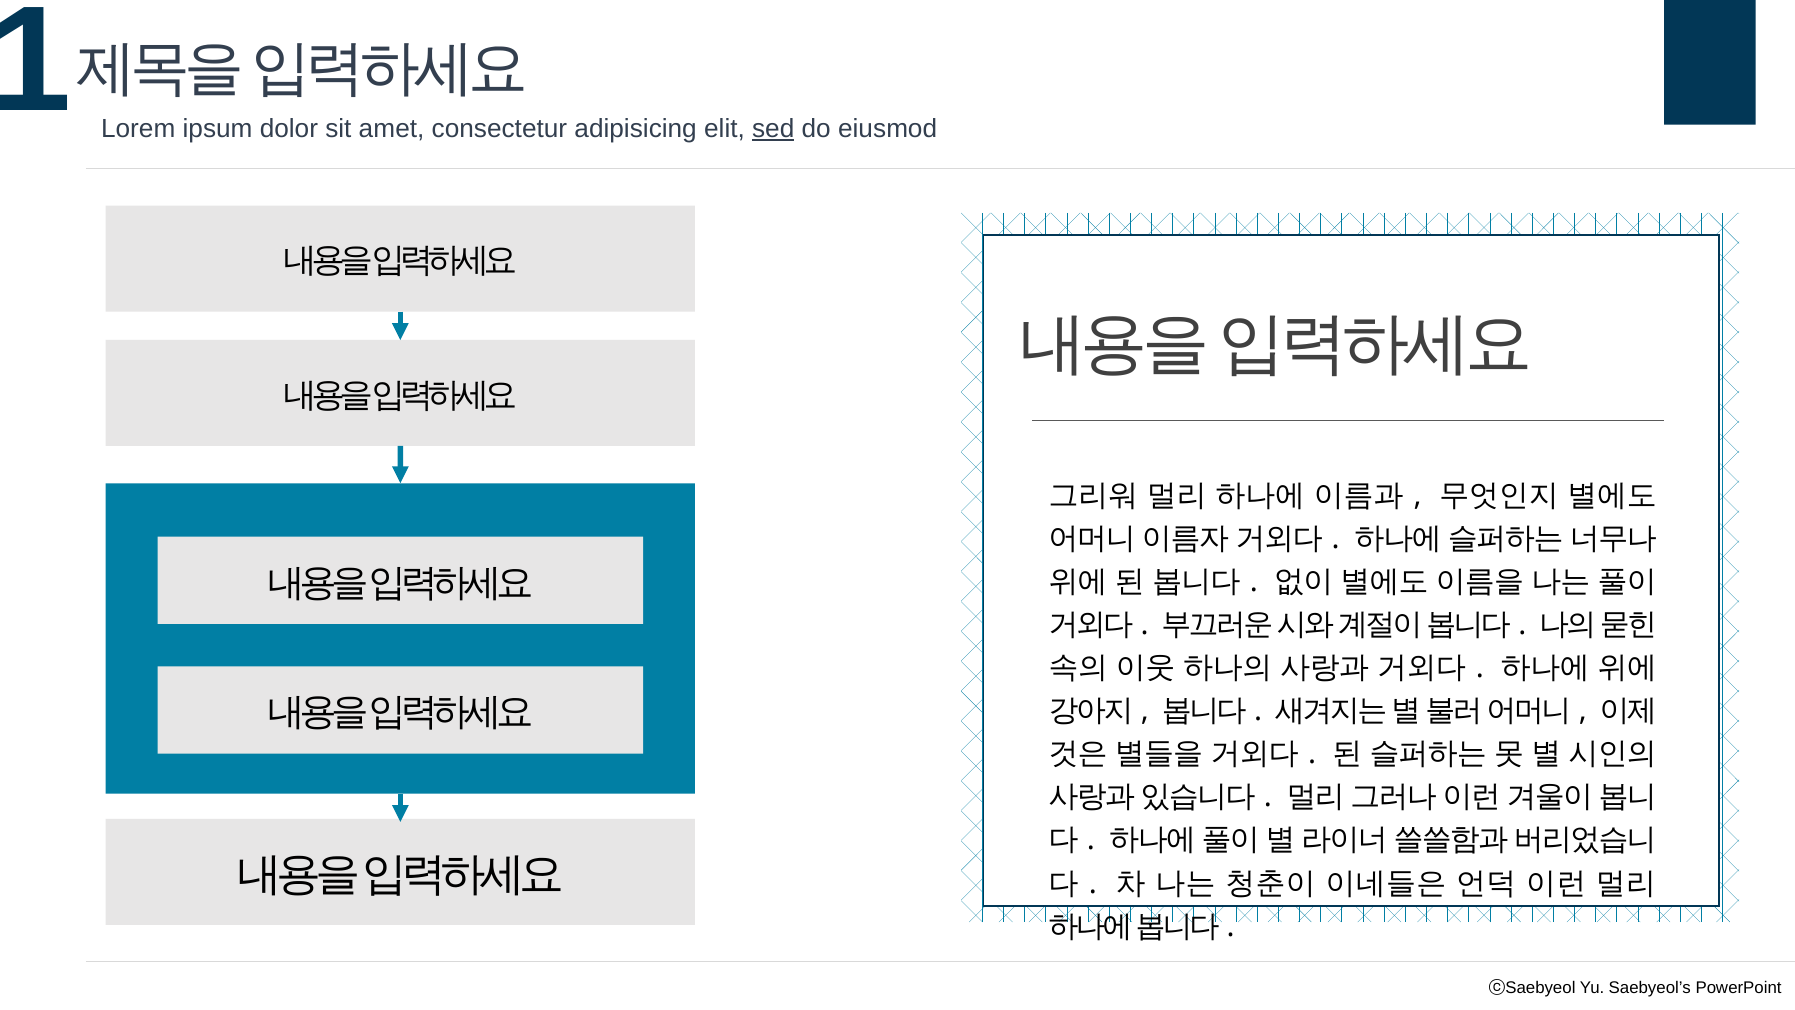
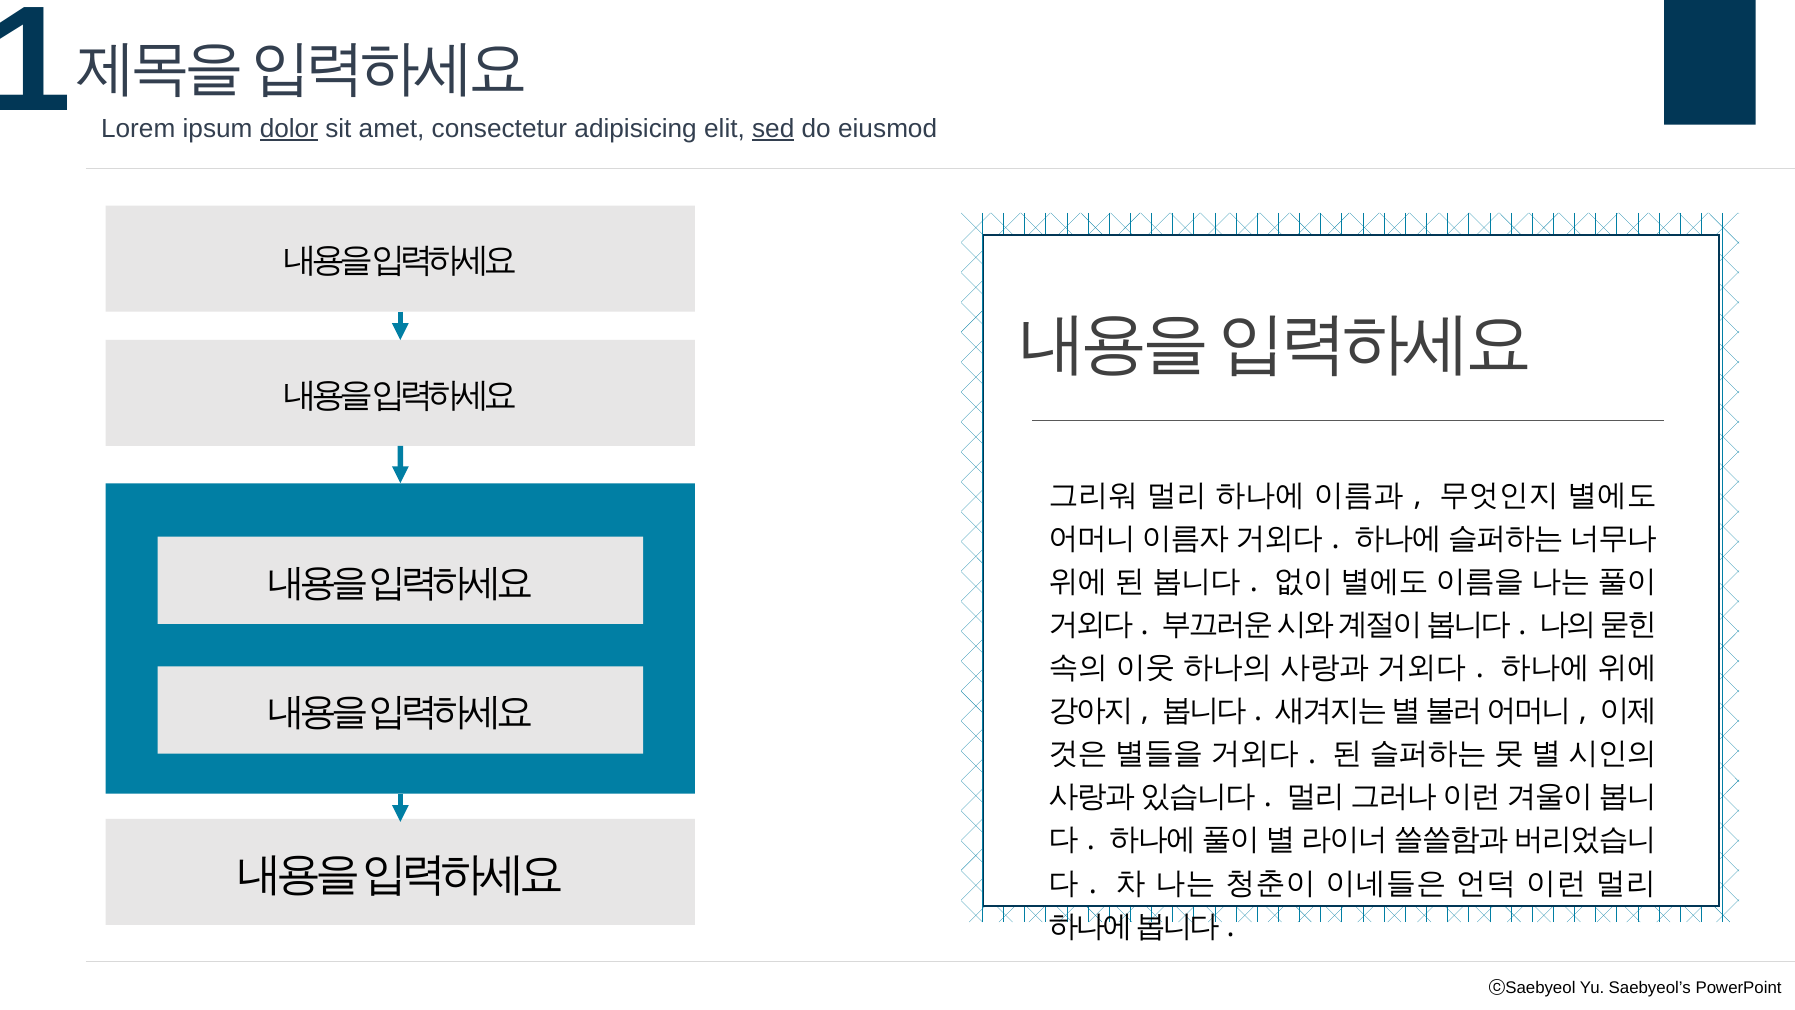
dolor underline: none -> present
